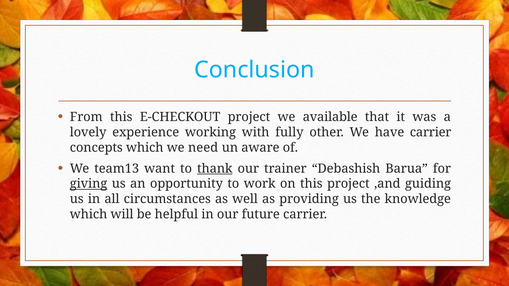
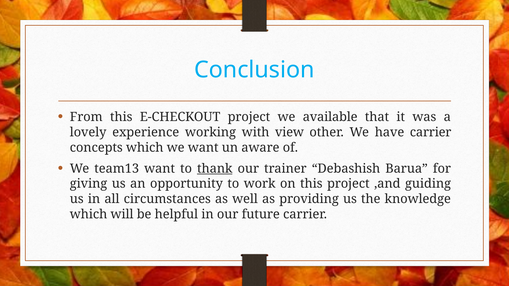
fully: fully -> view
we need: need -> want
giving underline: present -> none
